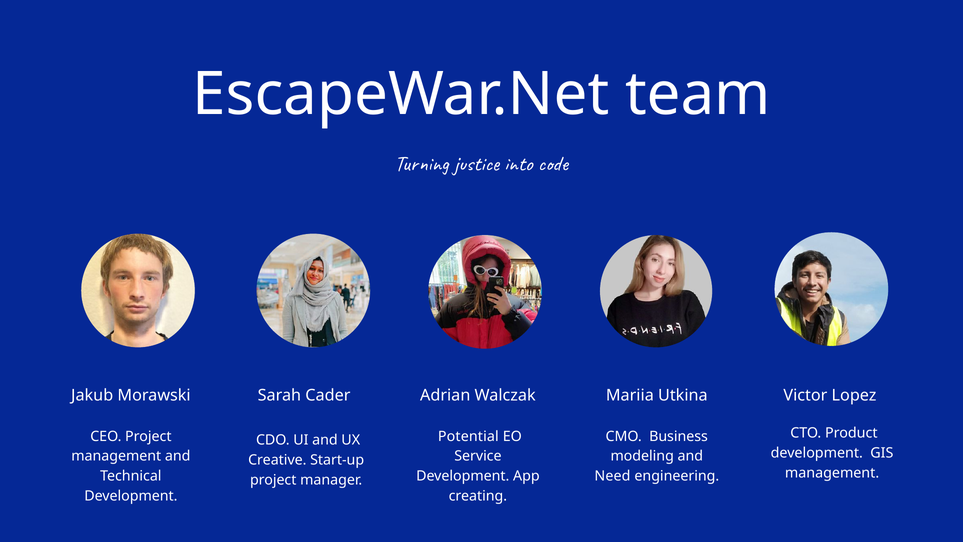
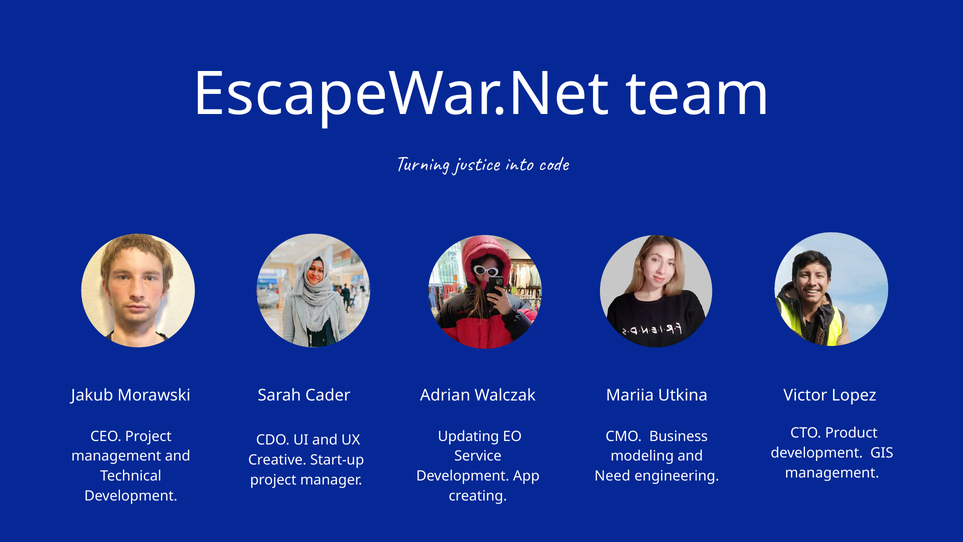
Potential: Potential -> Updating
